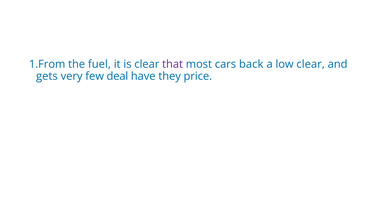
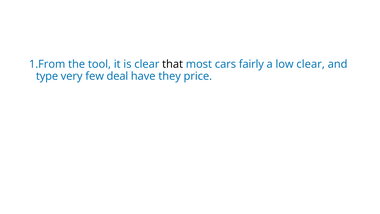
fuel: fuel -> tool
that colour: purple -> black
back: back -> fairly
gets: gets -> type
